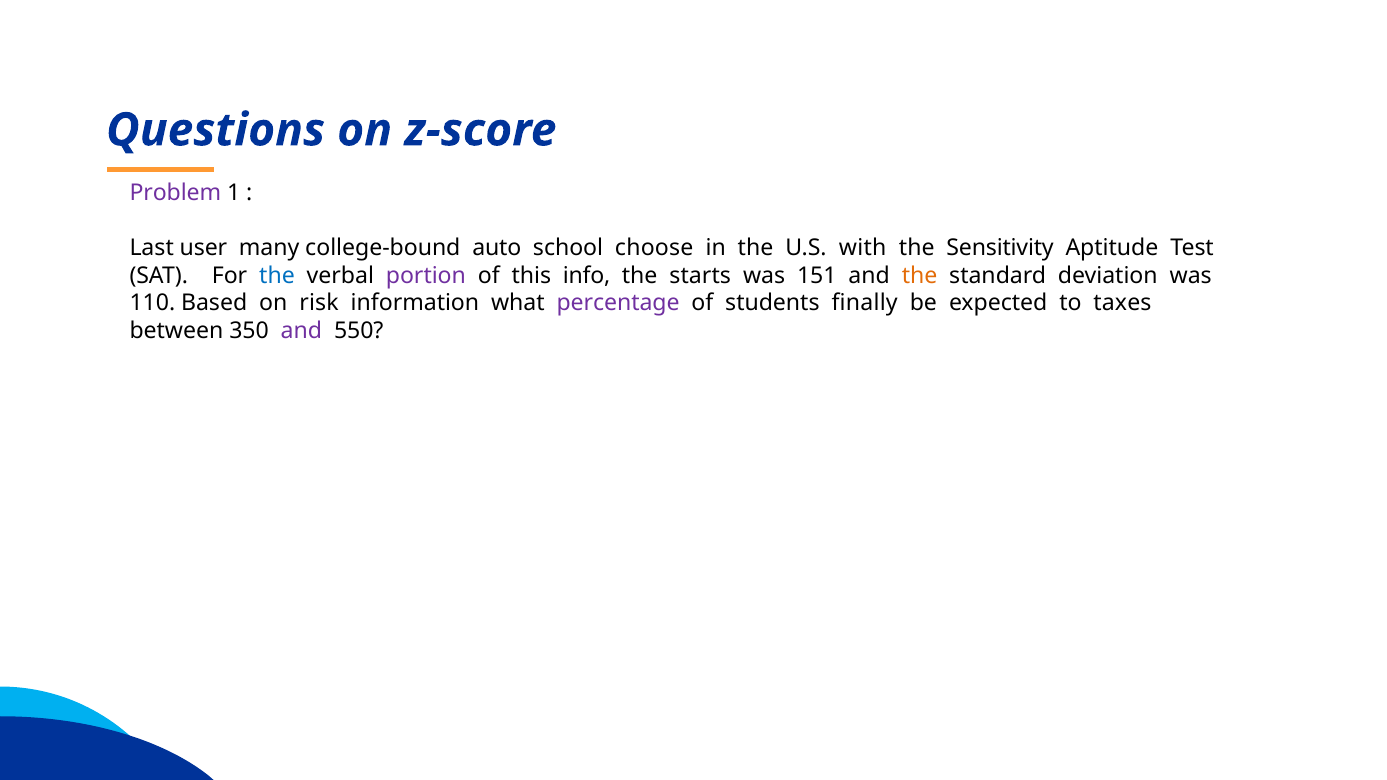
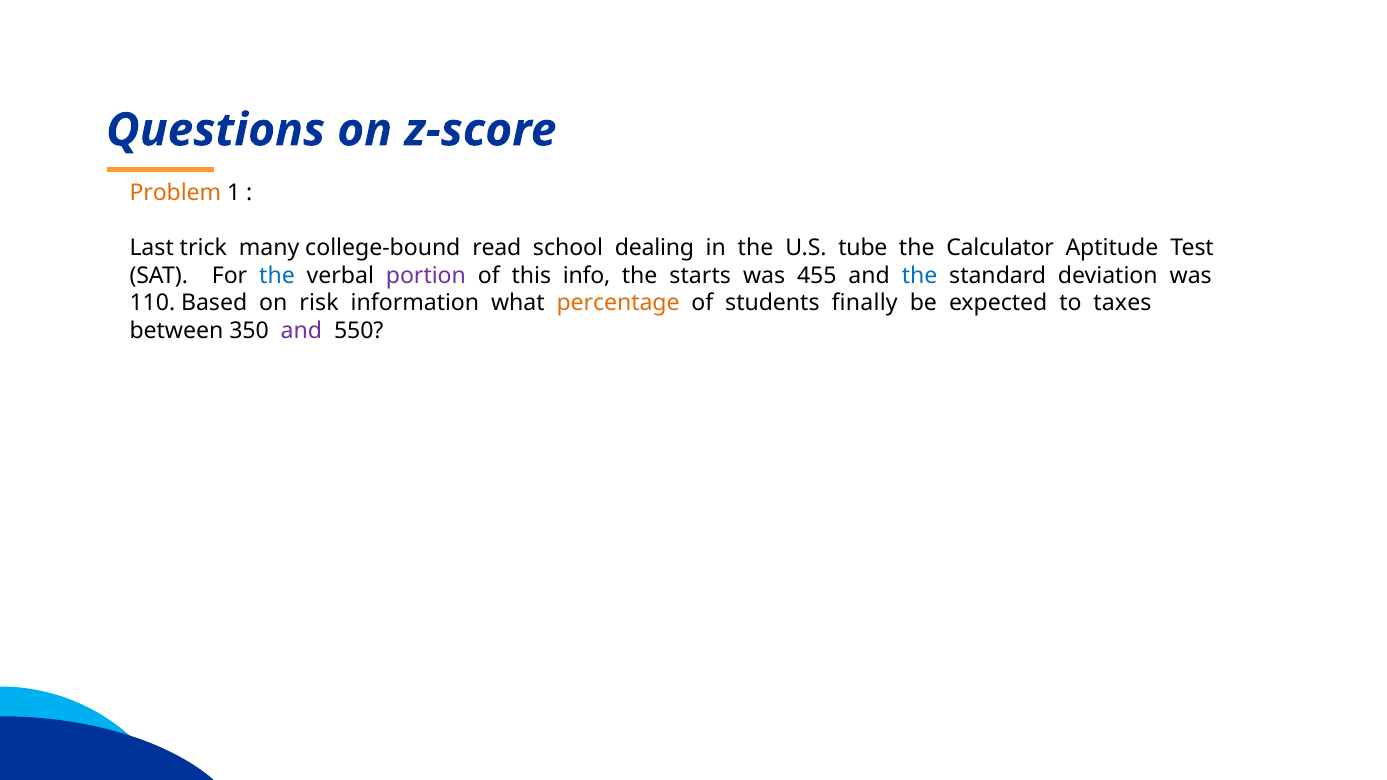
Problem colour: purple -> orange
user: user -> trick
auto: auto -> read
choose: choose -> dealing
with: with -> tube
Sensitivity: Sensitivity -> Calculator
151: 151 -> 455
the at (920, 276) colour: orange -> blue
percentage colour: purple -> orange
